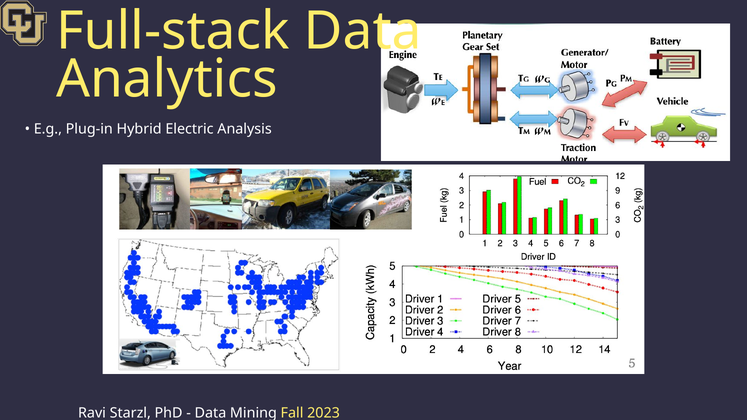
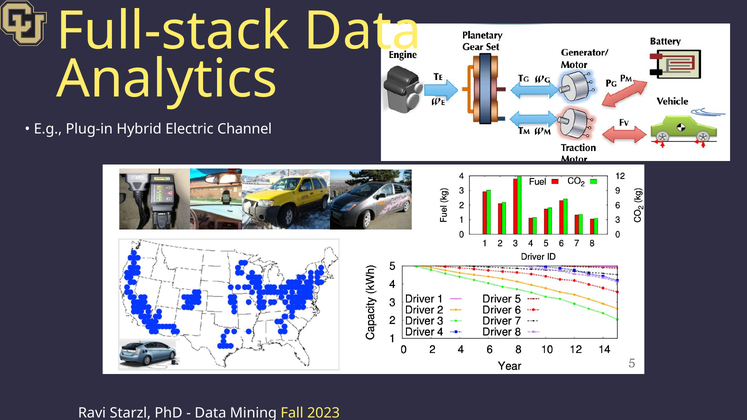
Analysis: Analysis -> Channel
